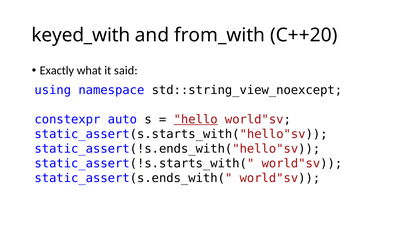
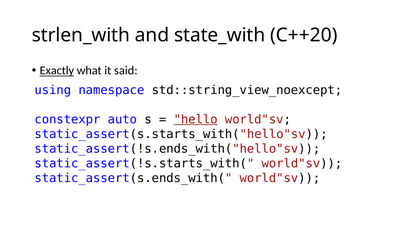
keyed_with: keyed_with -> strlen_with
from_with: from_with -> state_with
Exactly underline: none -> present
